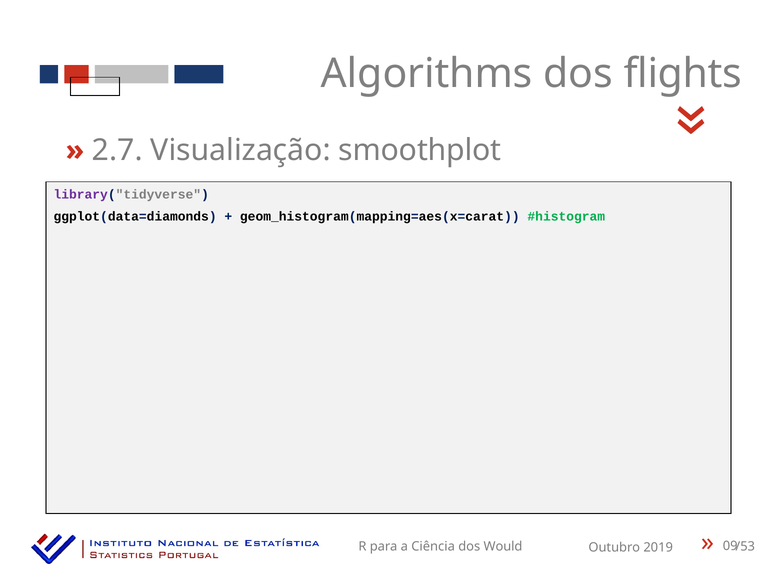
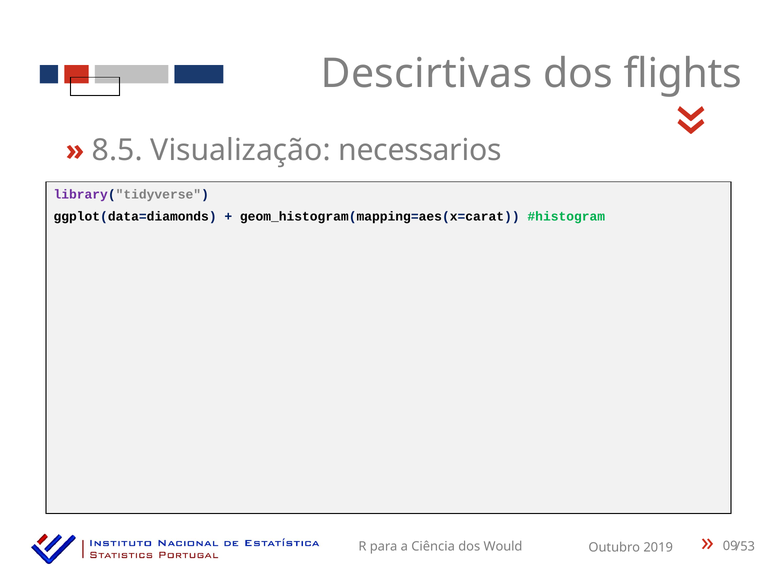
Algorithms: Algorithms -> Descirtivas
2.7: 2.7 -> 8.5
smoothplot: smoothplot -> necessarios
